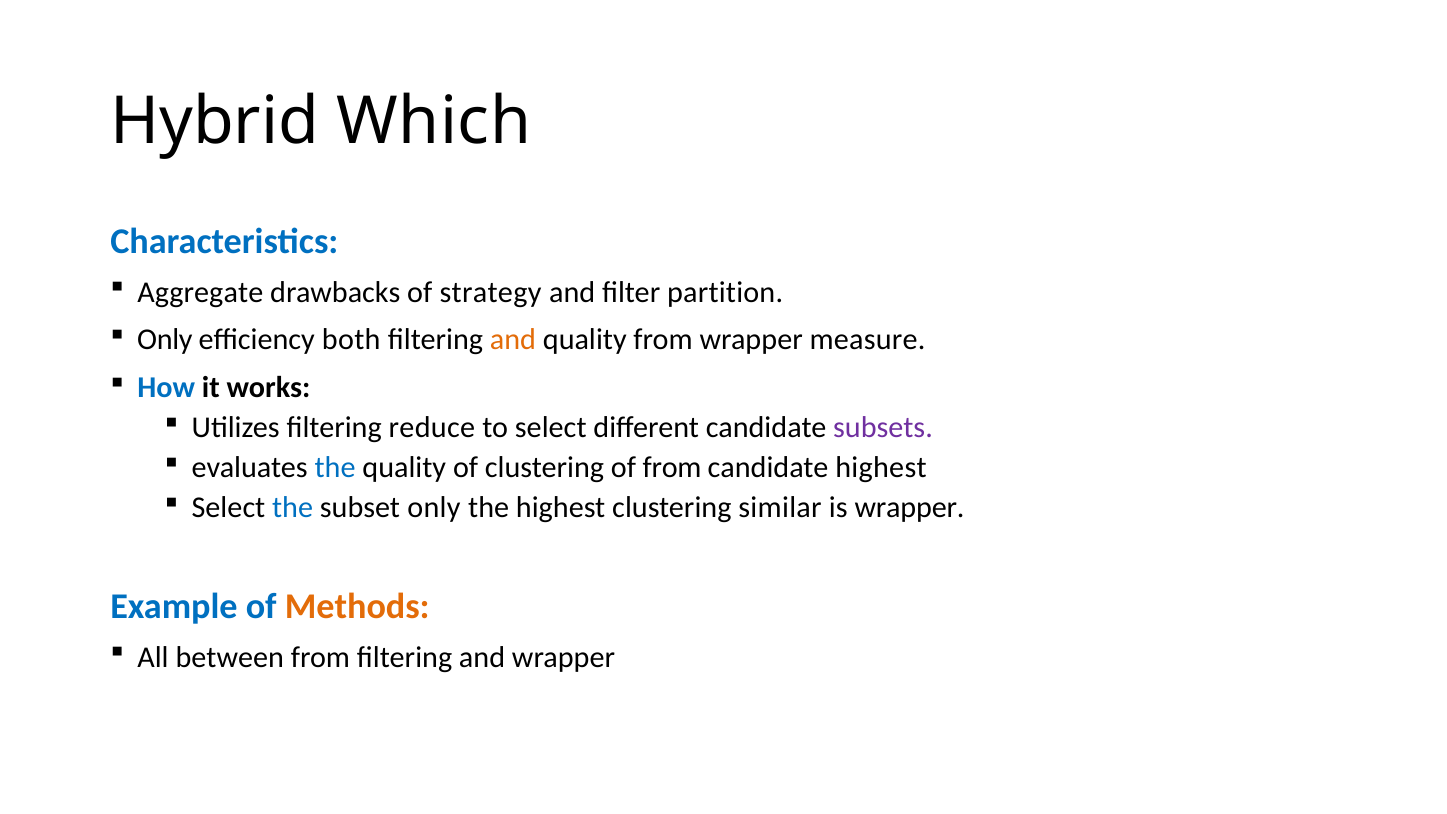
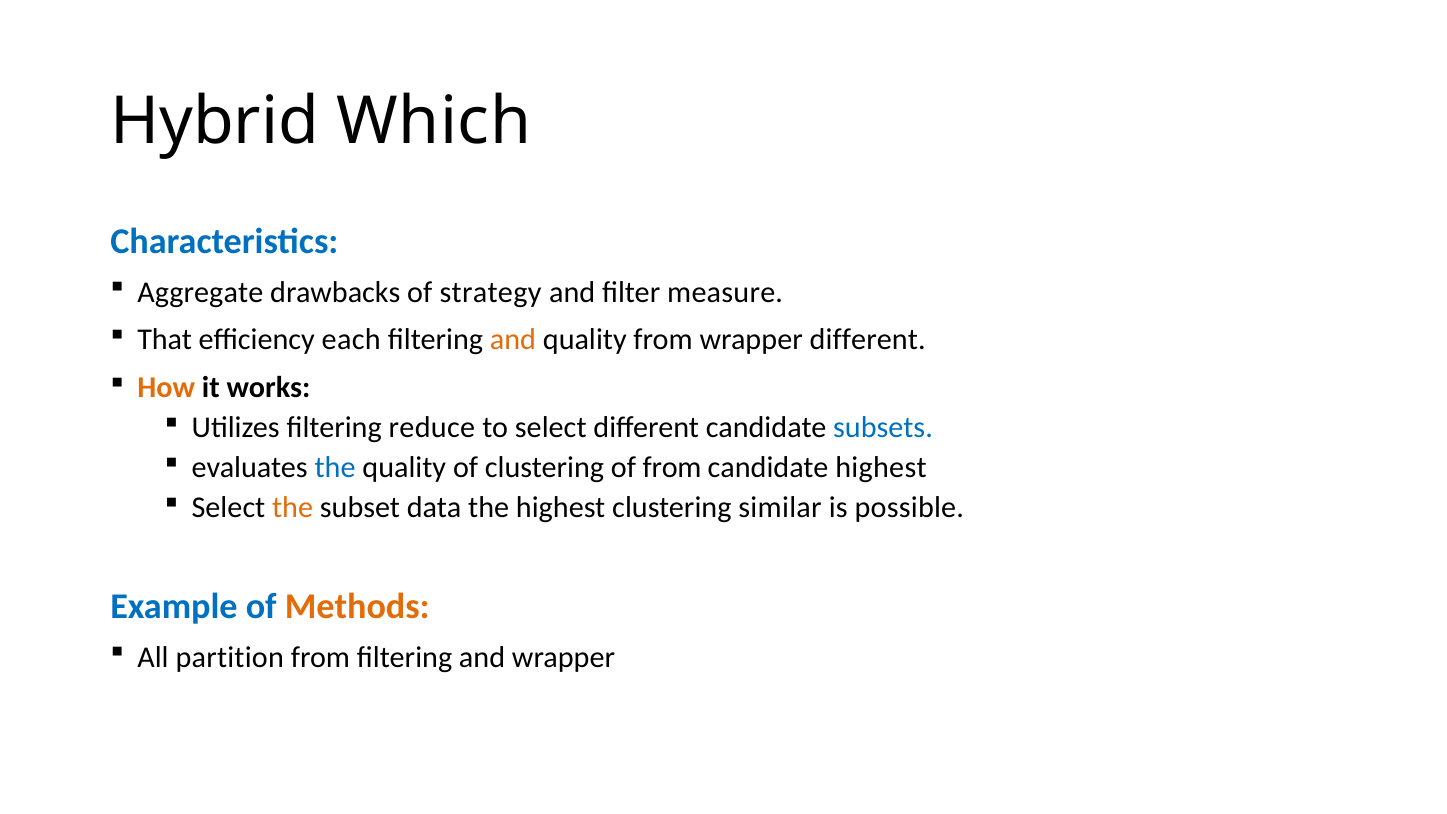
partition: partition -> measure
Only at (165, 340): Only -> That
both: both -> each
wrapper measure: measure -> different
How colour: blue -> orange
subsets colour: purple -> blue
the at (293, 508) colour: blue -> orange
subset only: only -> data
is wrapper: wrapper -> possible
between: between -> partition
